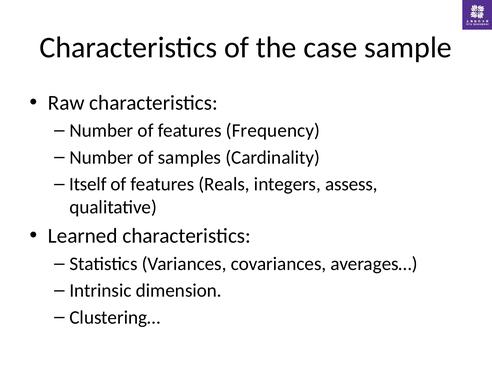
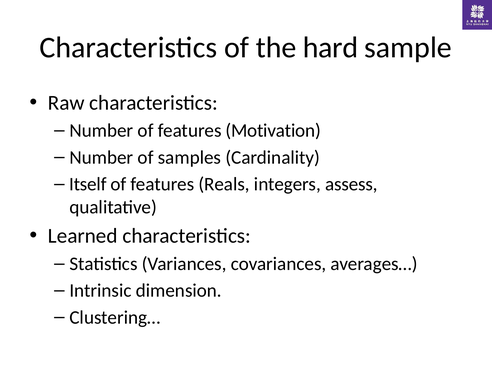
case: case -> hard
Frequency: Frequency -> Motivation
